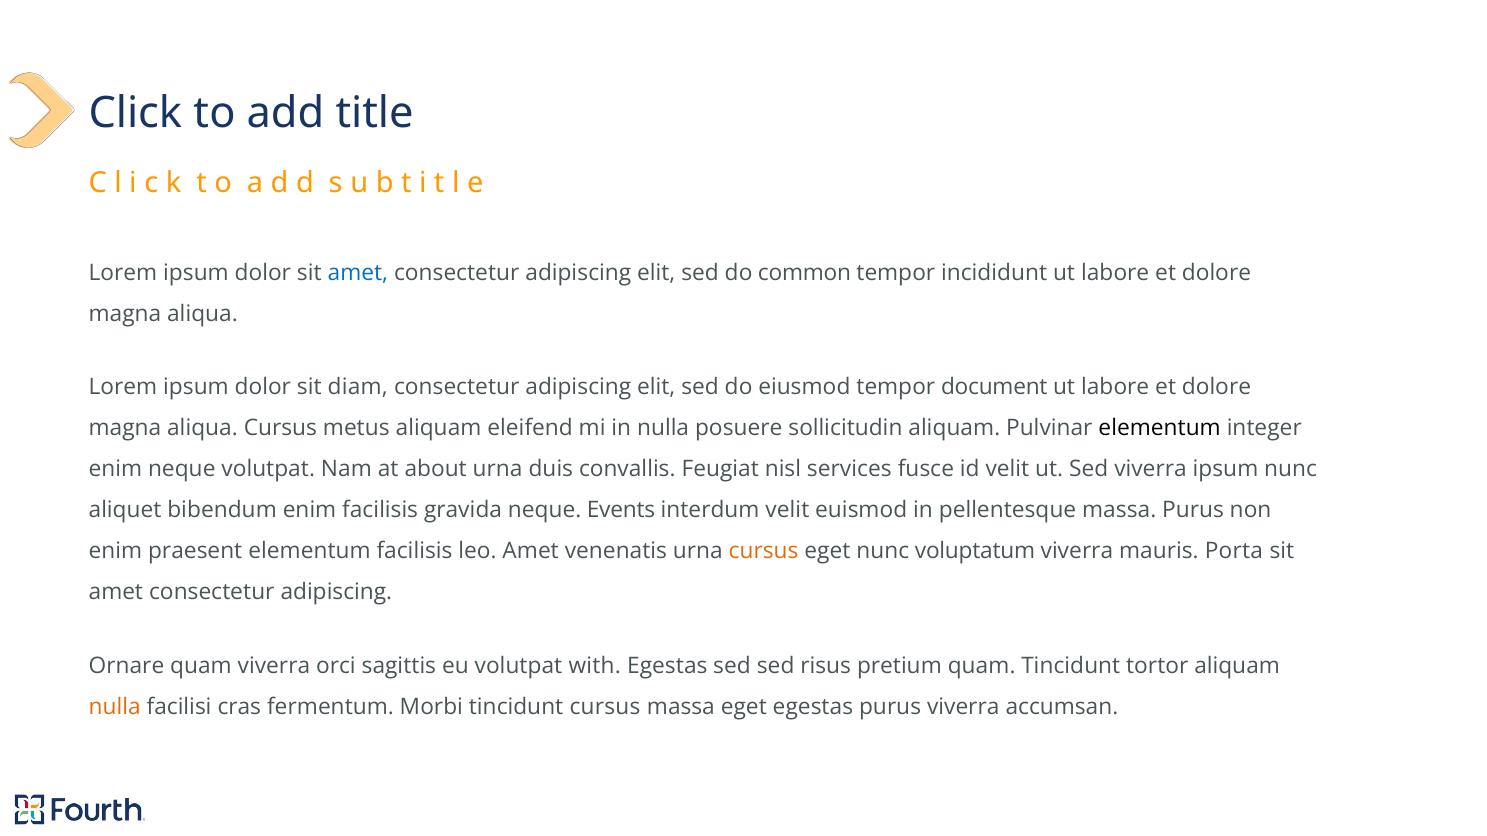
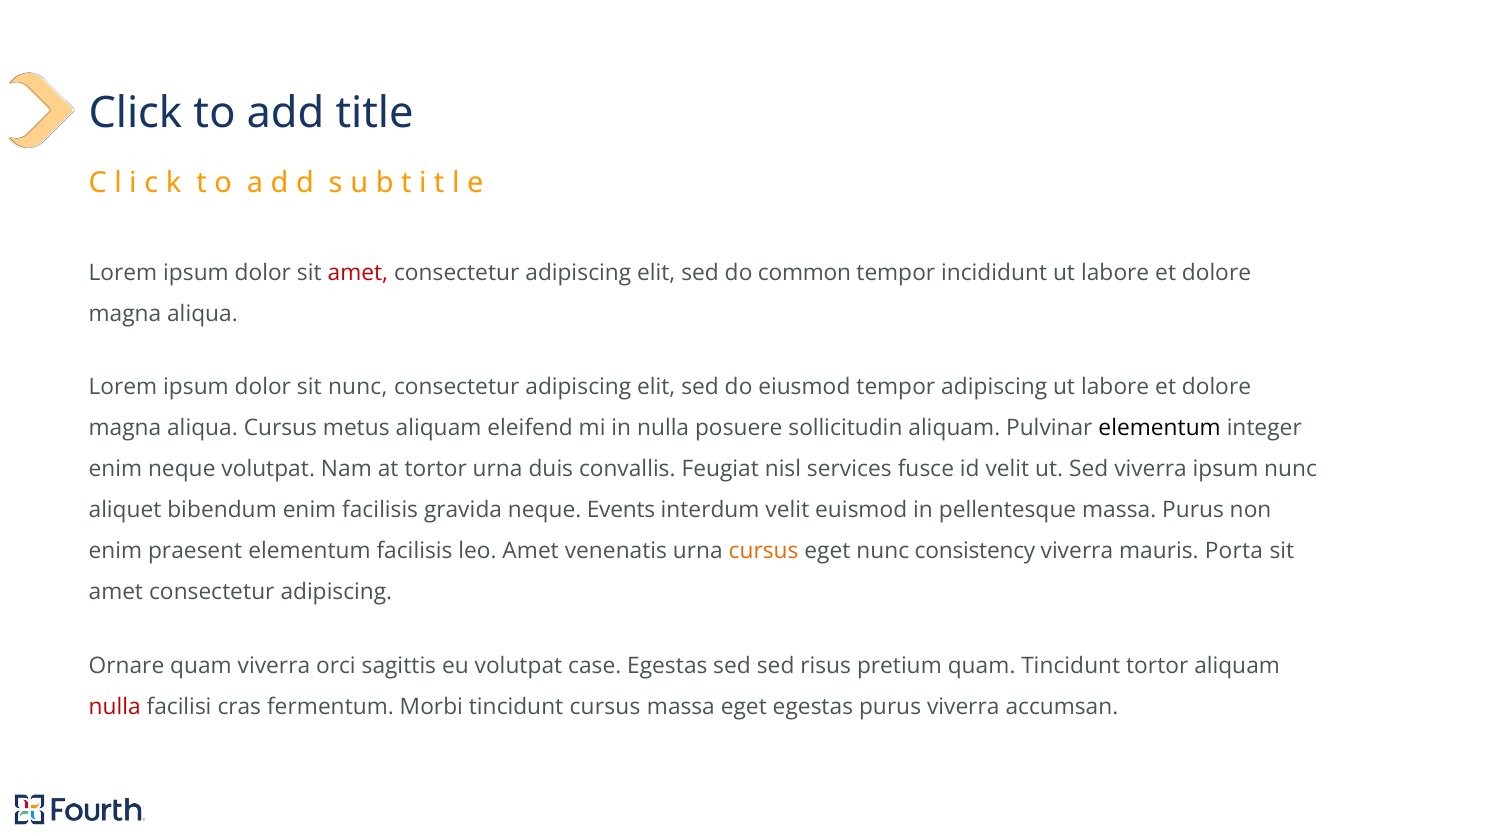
amet at (358, 273) colour: blue -> red
sit diam: diam -> nunc
tempor document: document -> adipiscing
at about: about -> tortor
voluptatum: voluptatum -> consistency
with: with -> case
nulla at (115, 707) colour: orange -> red
